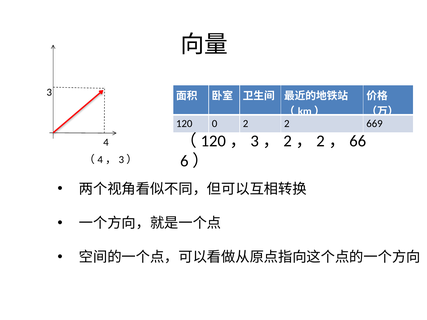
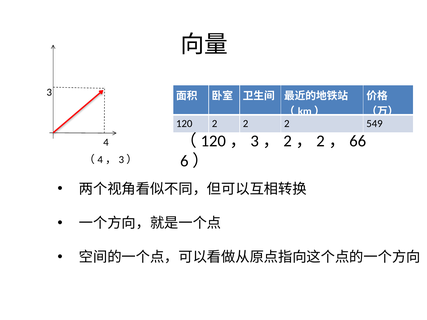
120 0: 0 -> 2
669: 669 -> 549
